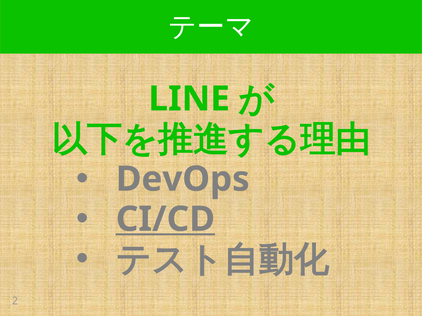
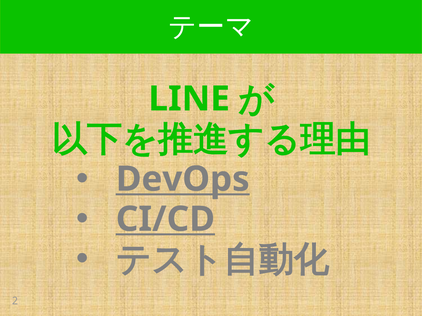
DevOps underline: none -> present
